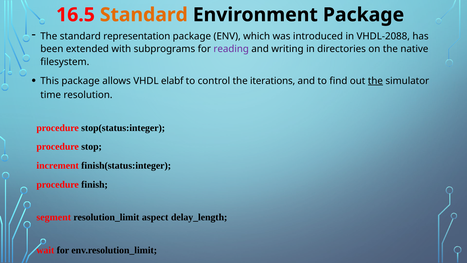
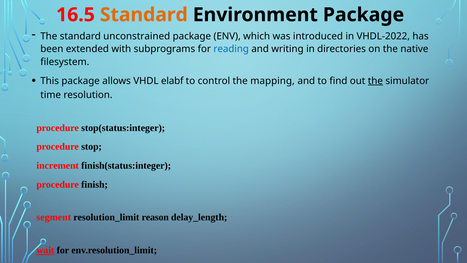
representation: representation -> unconstrained
VHDL-2088: VHDL-2088 -> VHDL-2022
reading colour: purple -> blue
iterations: iterations -> mapping
aspect: aspect -> reason
wait underline: none -> present
